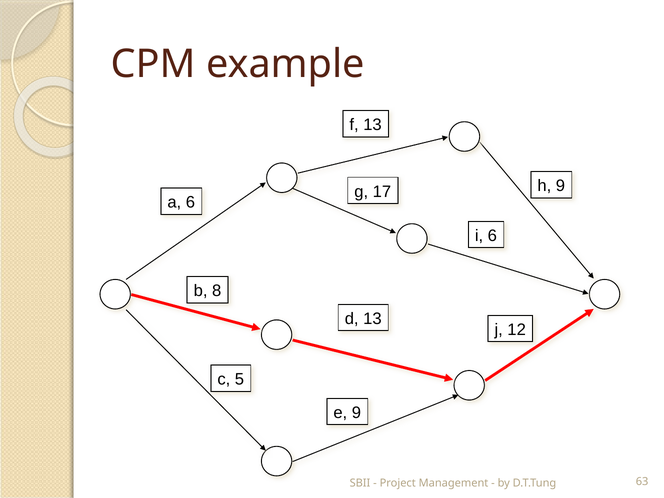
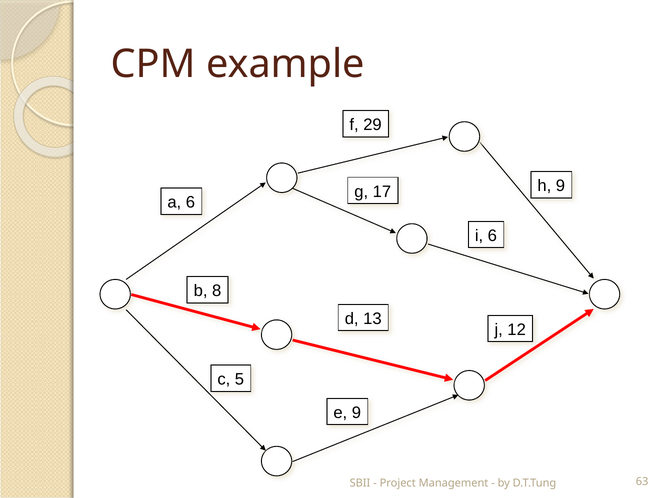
f 13: 13 -> 29
